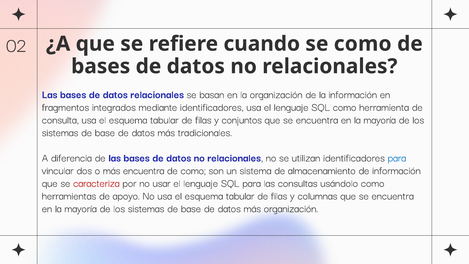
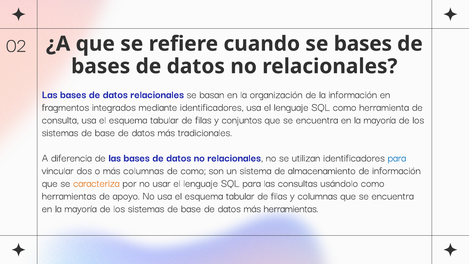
se como: como -> bases
más encuentra: encuentra -> columnas
caracteriza colour: red -> orange
más organización: organización -> herramientas
